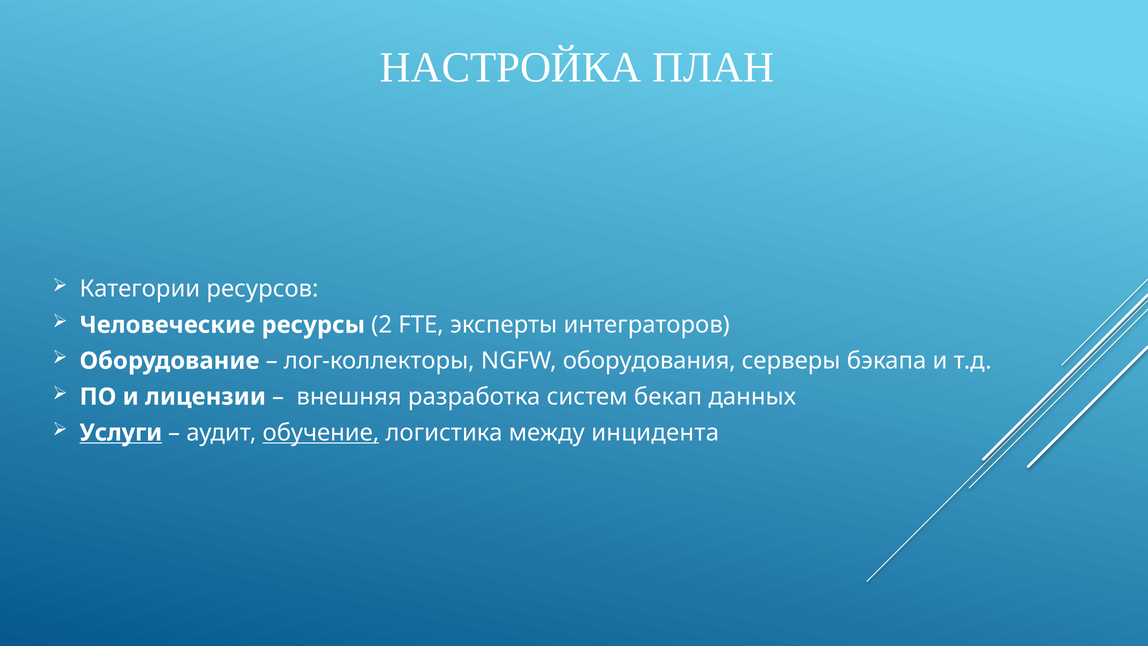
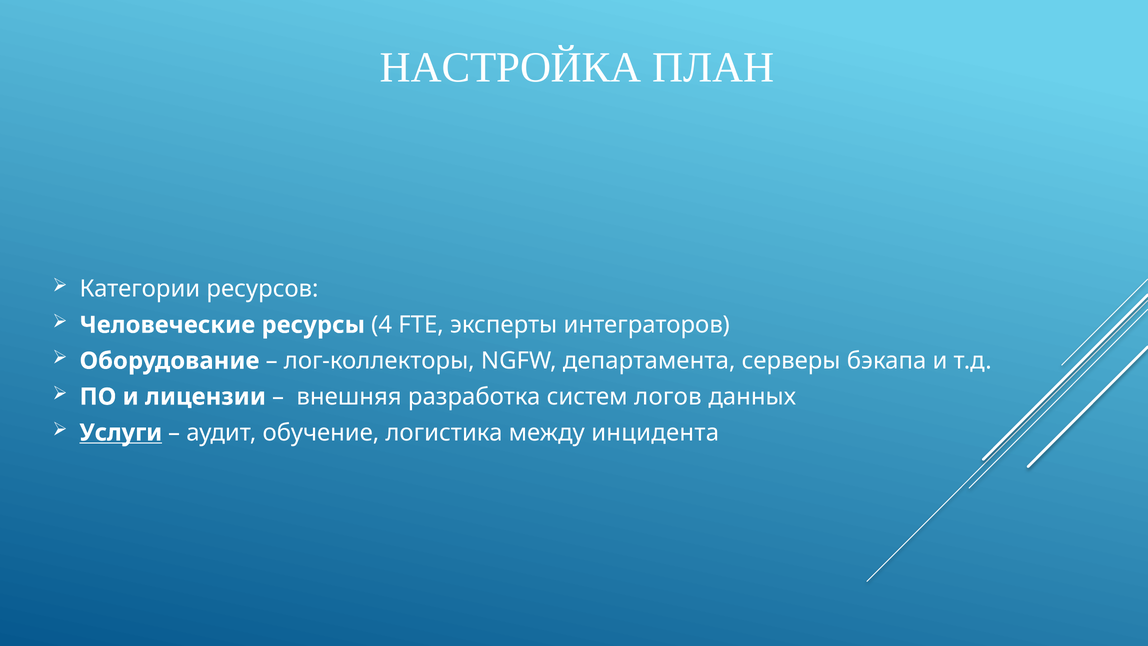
2: 2 -> 4
оборудования: оборудования -> департамента
бекап: бекап -> логов
обучение underline: present -> none
